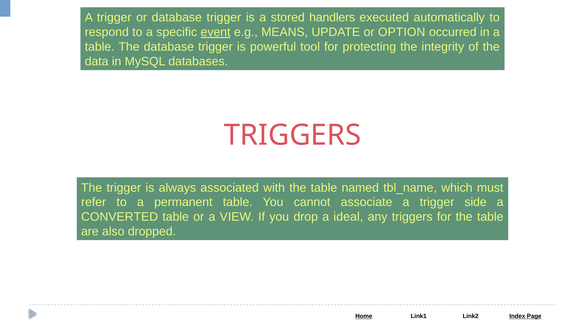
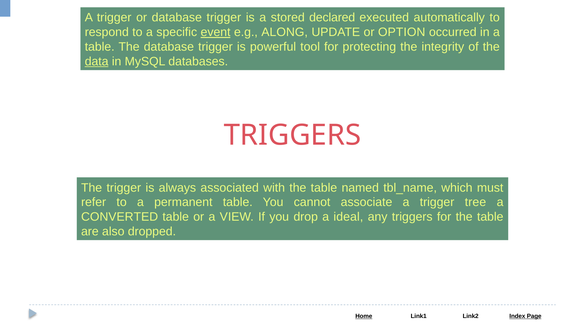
handlers: handlers -> declared
MEANS: MEANS -> ALONG
data underline: none -> present
side: side -> tree
